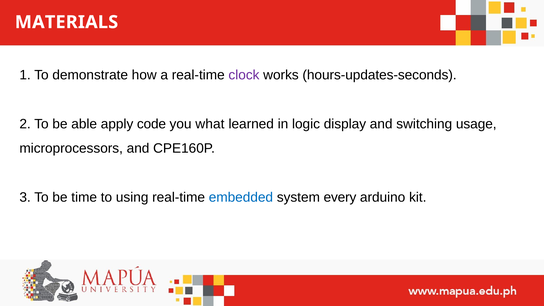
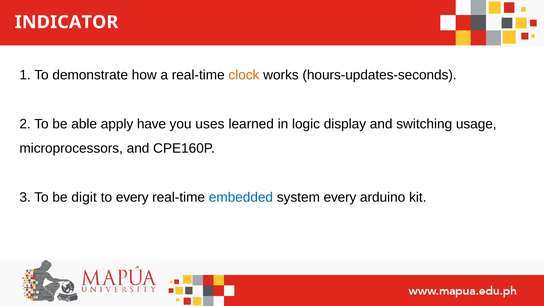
MATERIALS: MATERIALS -> INDICATOR
clock colour: purple -> orange
code: code -> have
what: what -> uses
time: time -> digit
to using: using -> every
